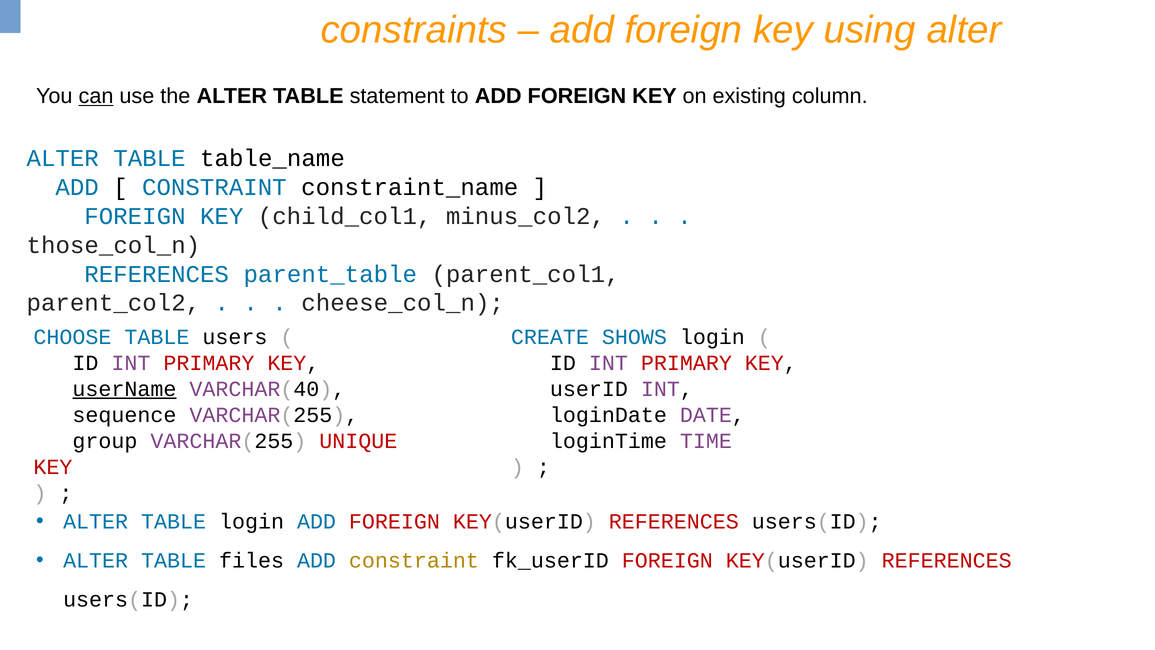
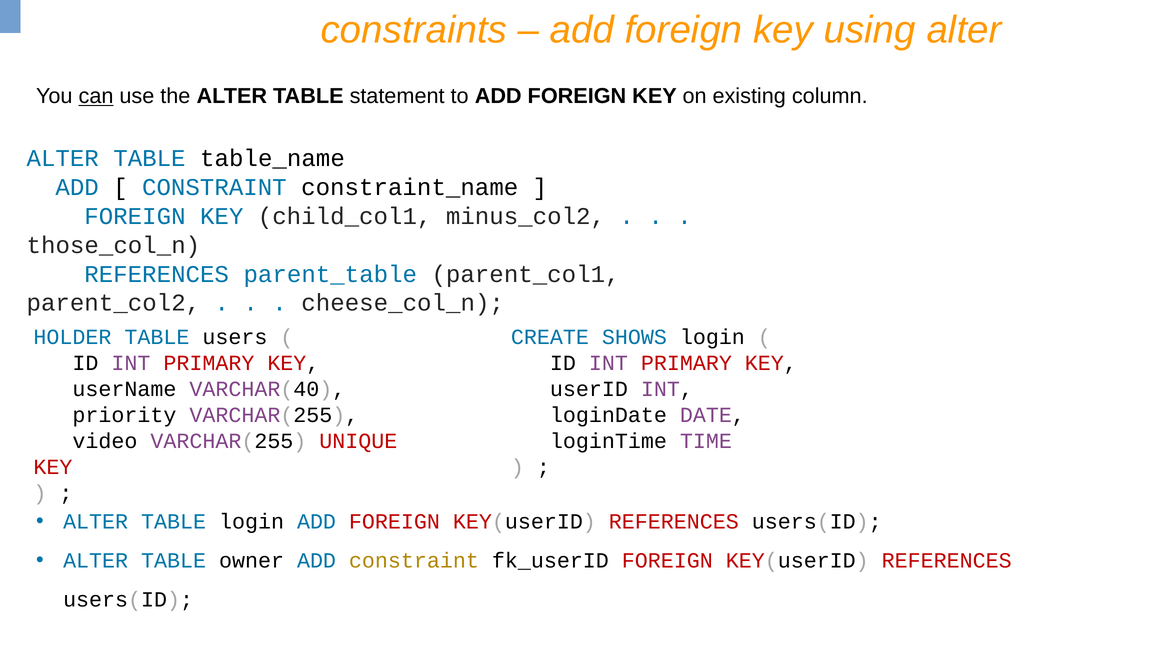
CHOOSE: CHOOSE -> HOLDER
userName underline: present -> none
sequence: sequence -> priority
group: group -> video
files: files -> owner
